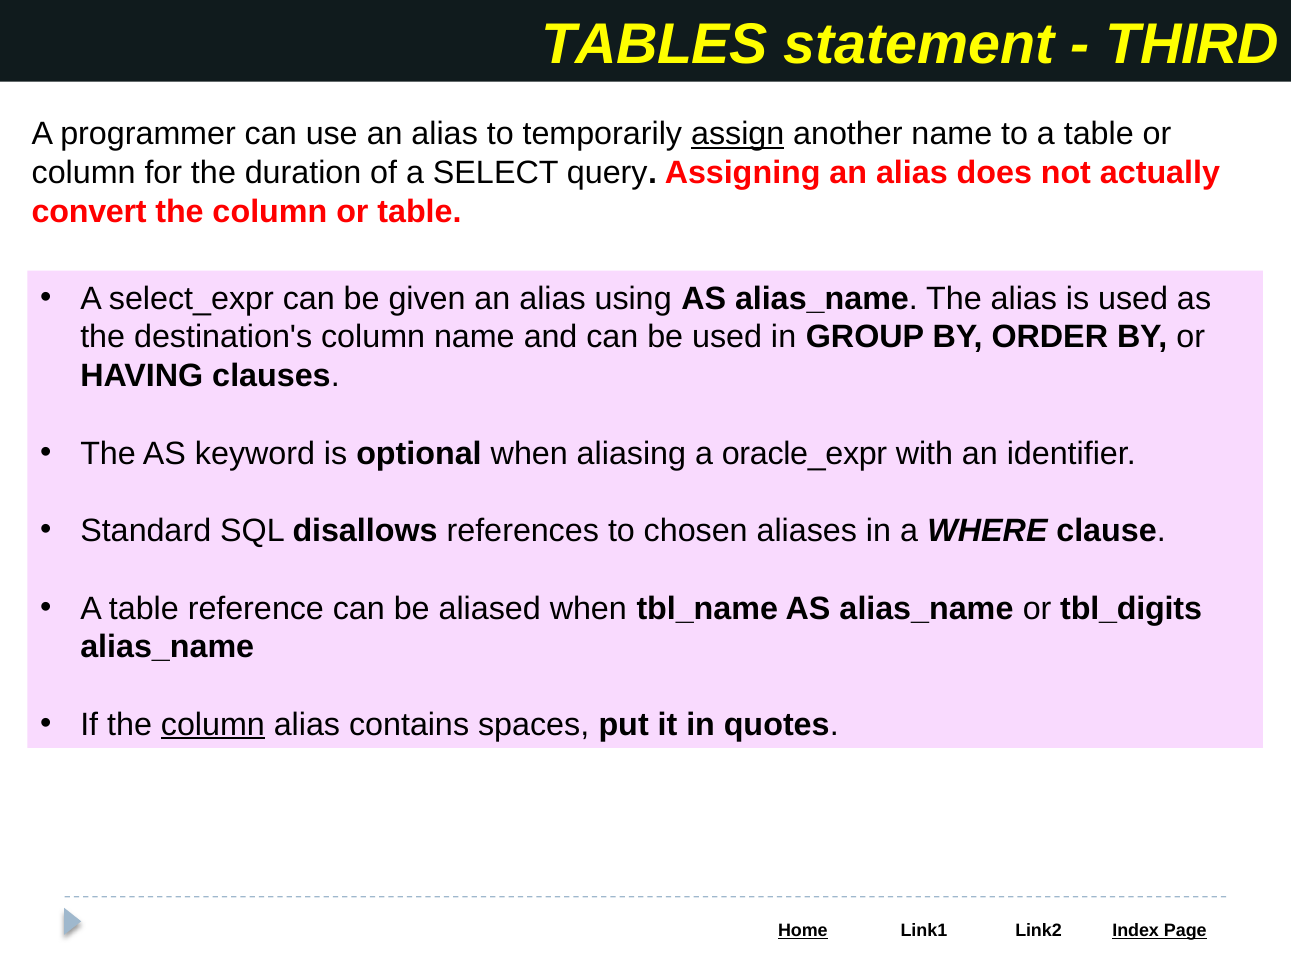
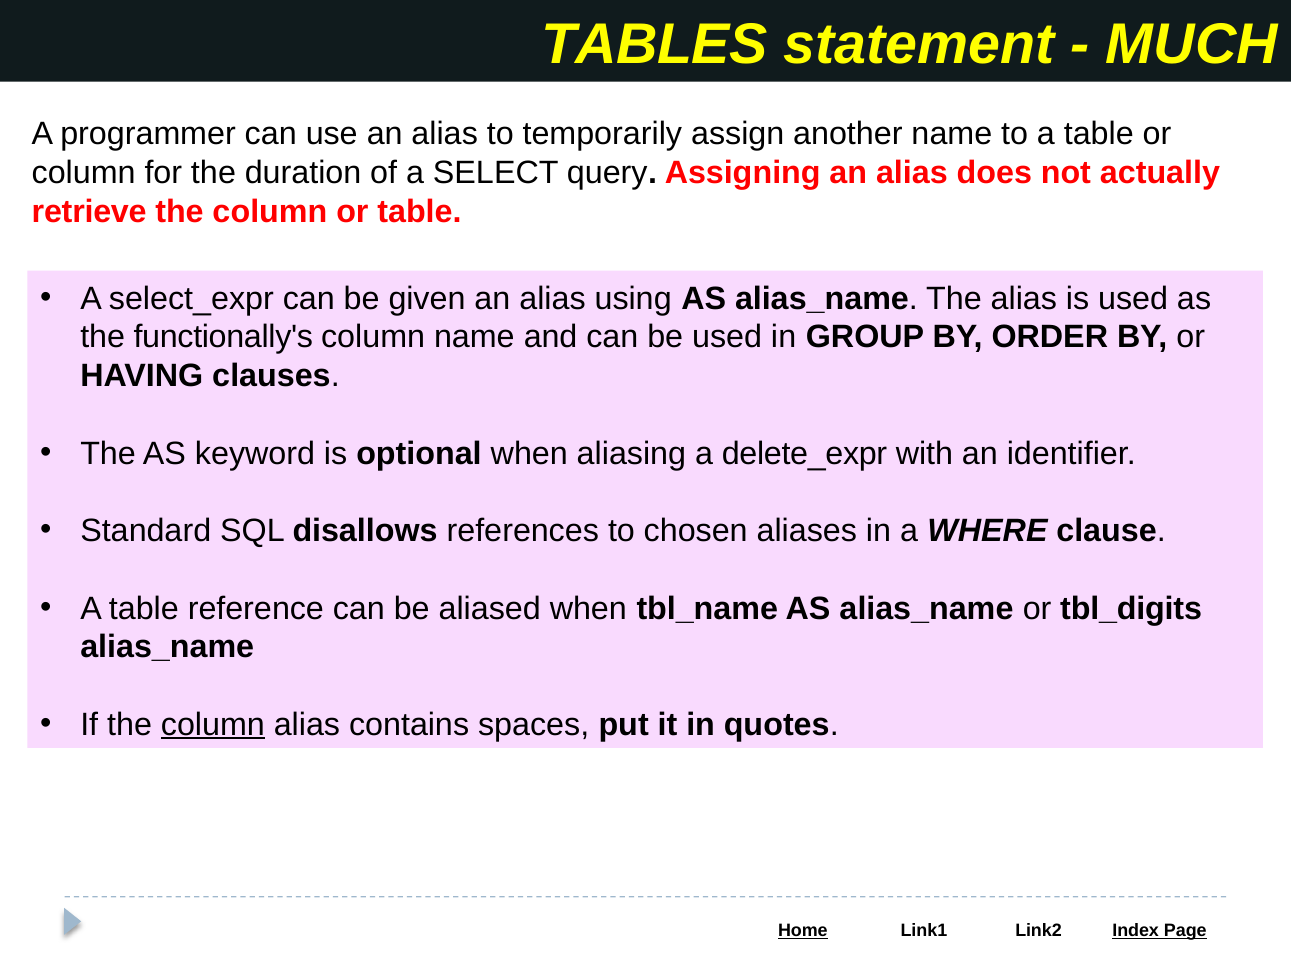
THIRD: THIRD -> MUCH
assign underline: present -> none
convert: convert -> retrieve
destination's: destination's -> functionally's
oracle_expr: oracle_expr -> delete_expr
